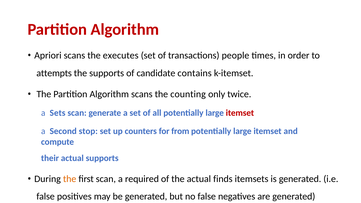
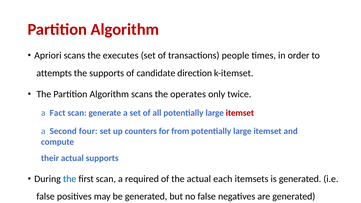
contains: contains -> direction
counting: counting -> operates
Sets: Sets -> Fact
stop: stop -> four
the at (70, 179) colour: orange -> blue
finds: finds -> each
